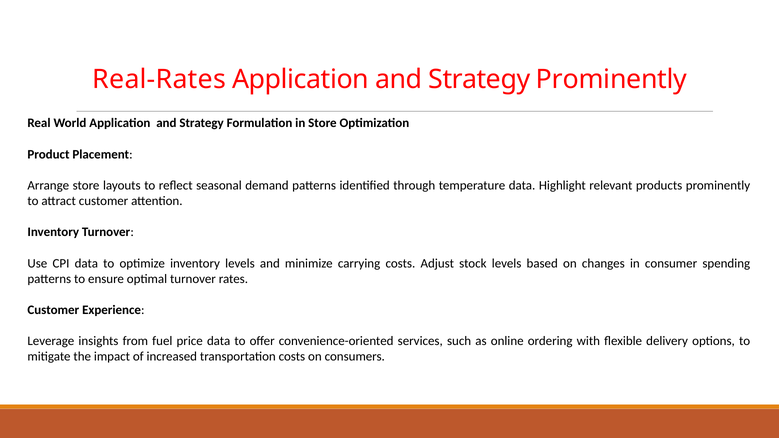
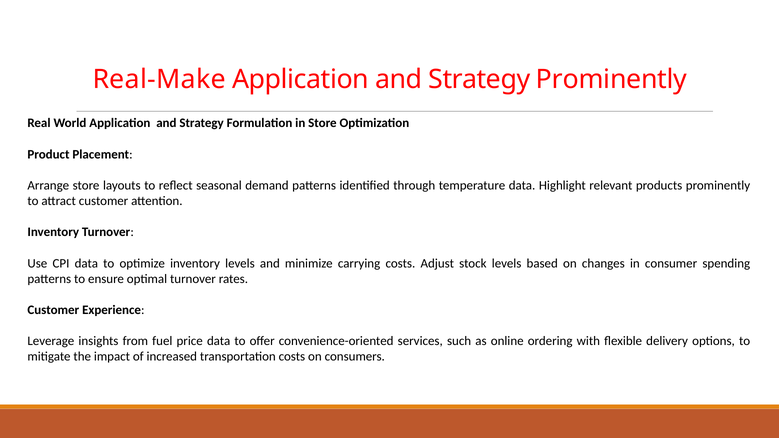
Real-Rates: Real-Rates -> Real-Make
